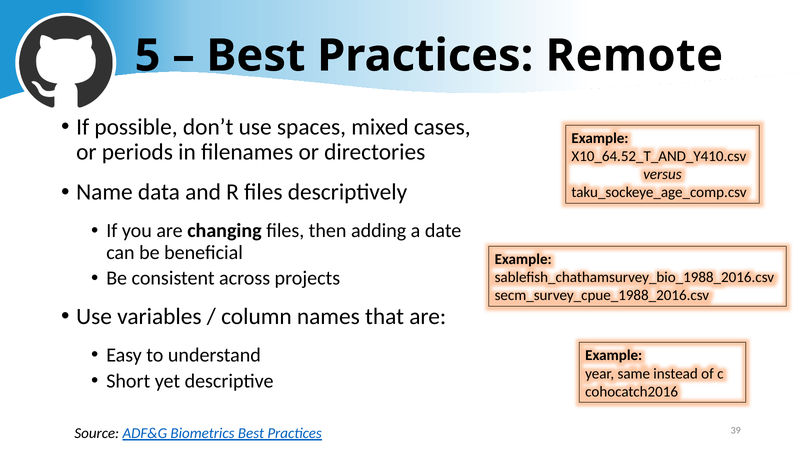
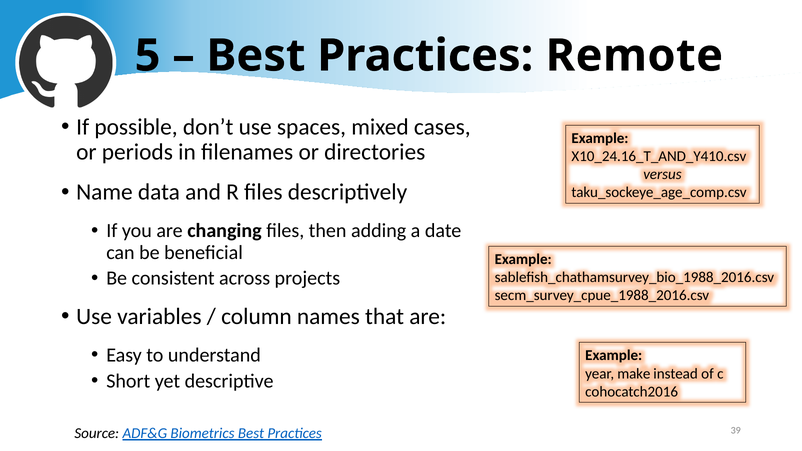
X10_64.52_T_AND_Y410.csv: X10_64.52_T_AND_Y410.csv -> X10_24.16_T_AND_Y410.csv
same: same -> make
